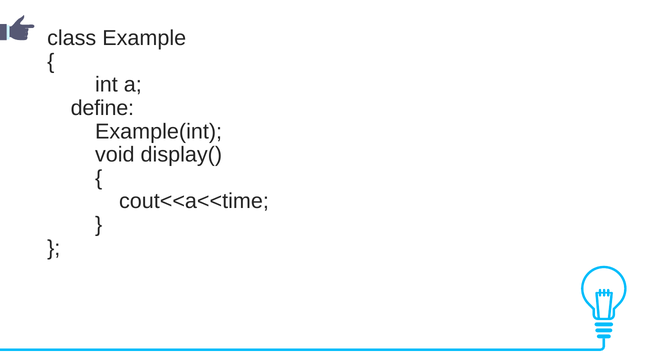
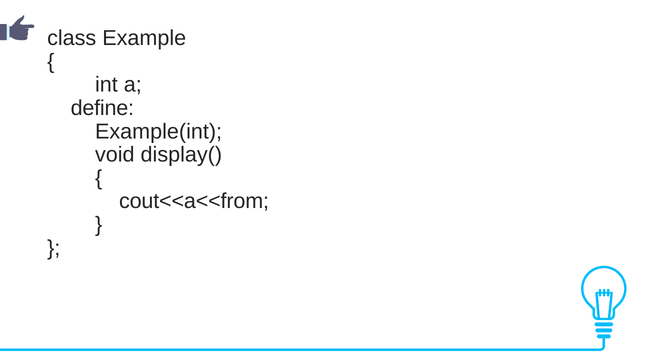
cout<<a<<time: cout<<a<<time -> cout<<a<<from
